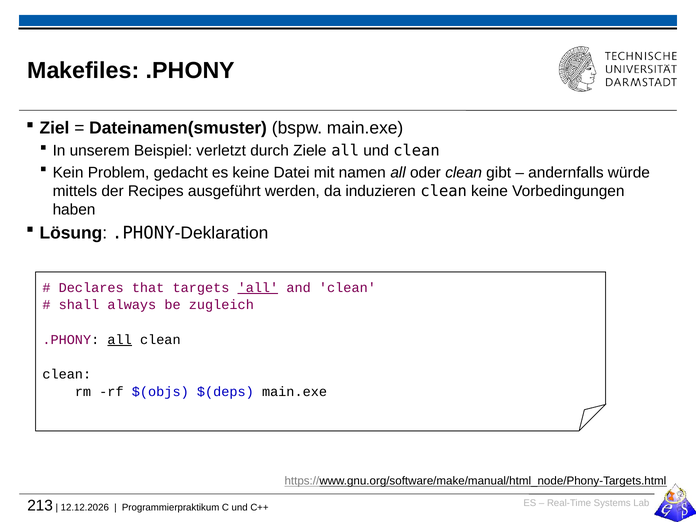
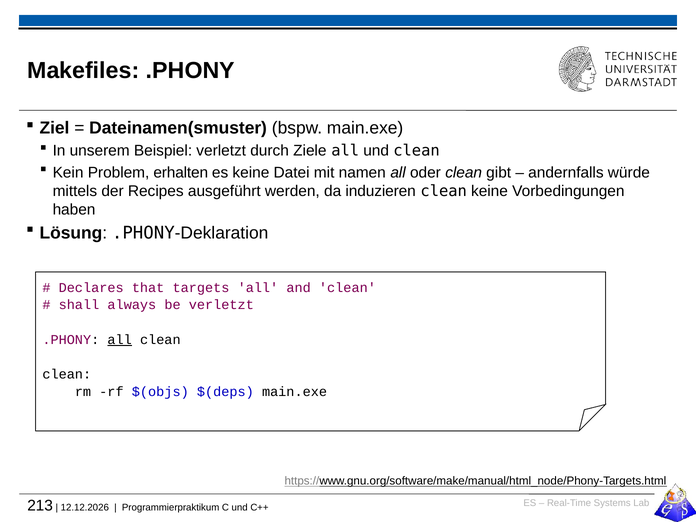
gedacht: gedacht -> erhalten
all at (258, 288) underline: present -> none
be zugleich: zugleich -> verletzt
